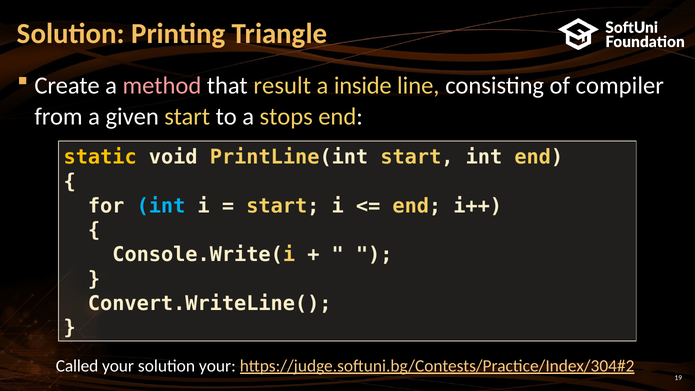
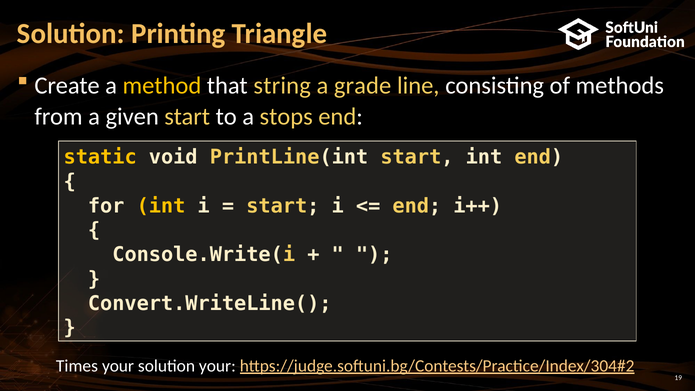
method colour: pink -> yellow
result: result -> string
inside: inside -> grade
compiler: compiler -> methods
int at (161, 206) colour: light blue -> yellow
Called: Called -> Times
